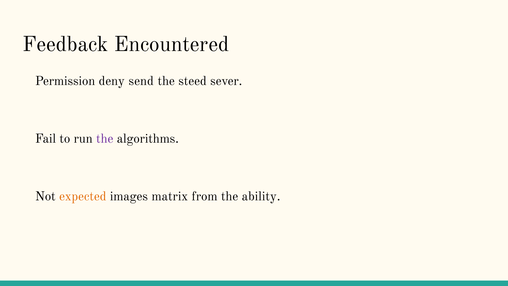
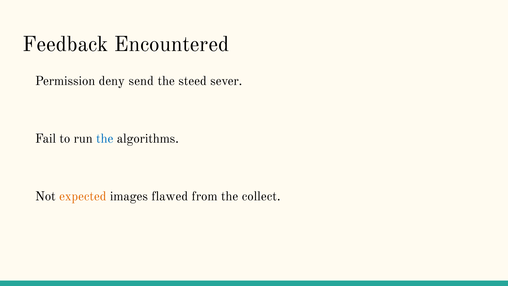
the at (105, 139) colour: purple -> blue
matrix: matrix -> flawed
ability: ability -> collect
